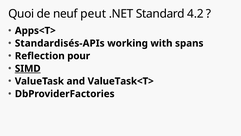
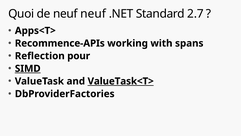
neuf peut: peut -> neuf
4.2: 4.2 -> 2.7
Standardisés-APIs: Standardisés-APIs -> Recommence-APIs
ValueTask<T> underline: none -> present
